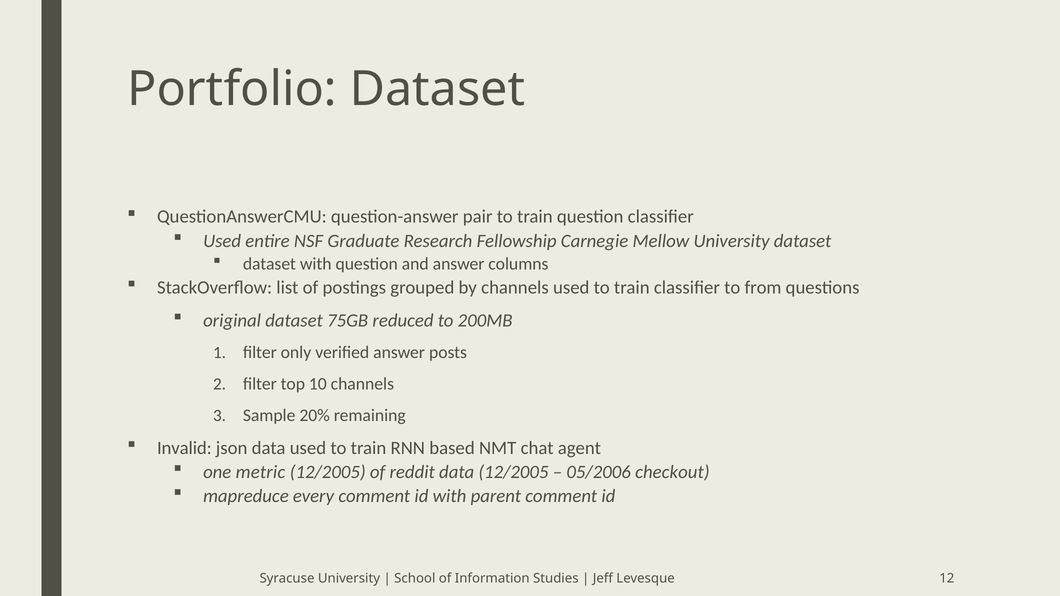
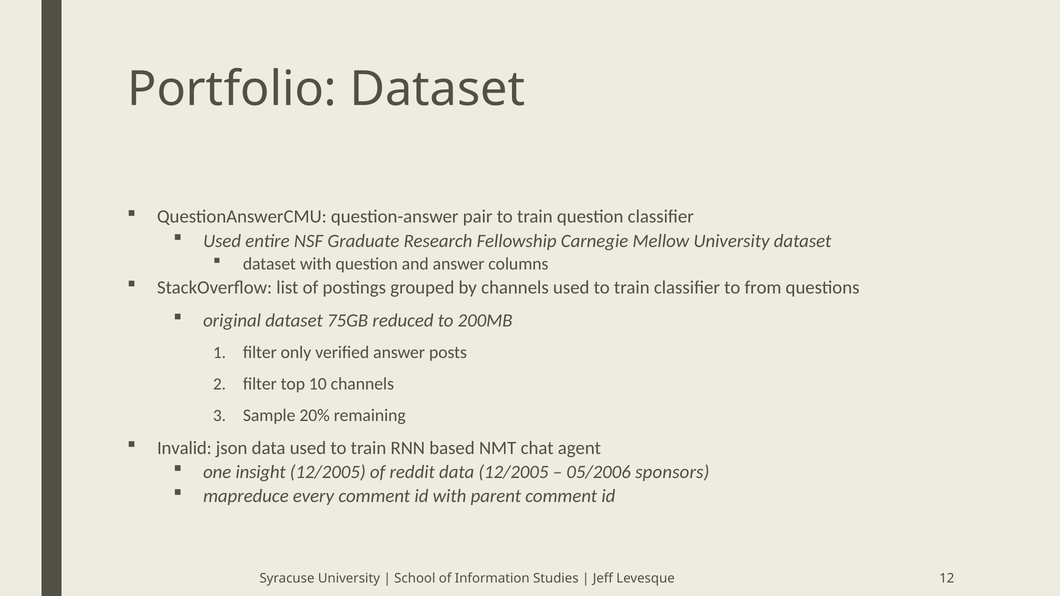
metric: metric -> insight
checkout: checkout -> sponsors
